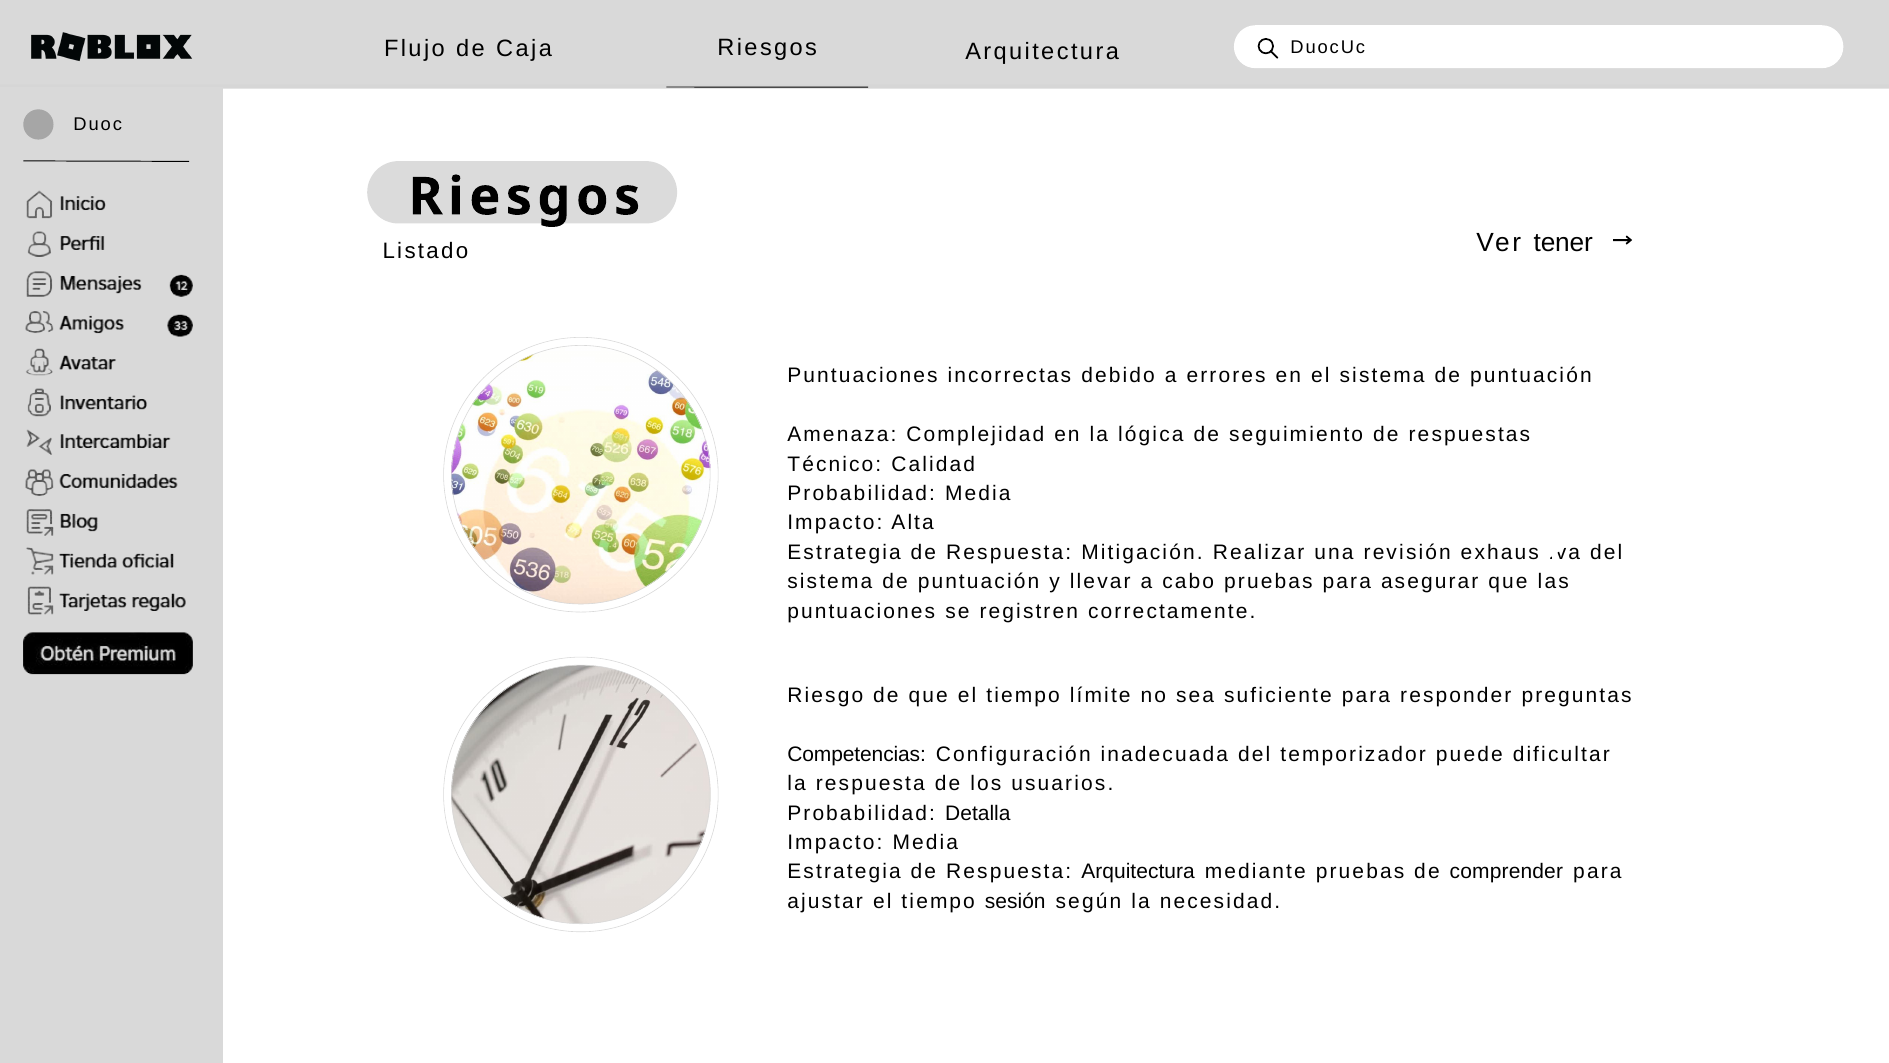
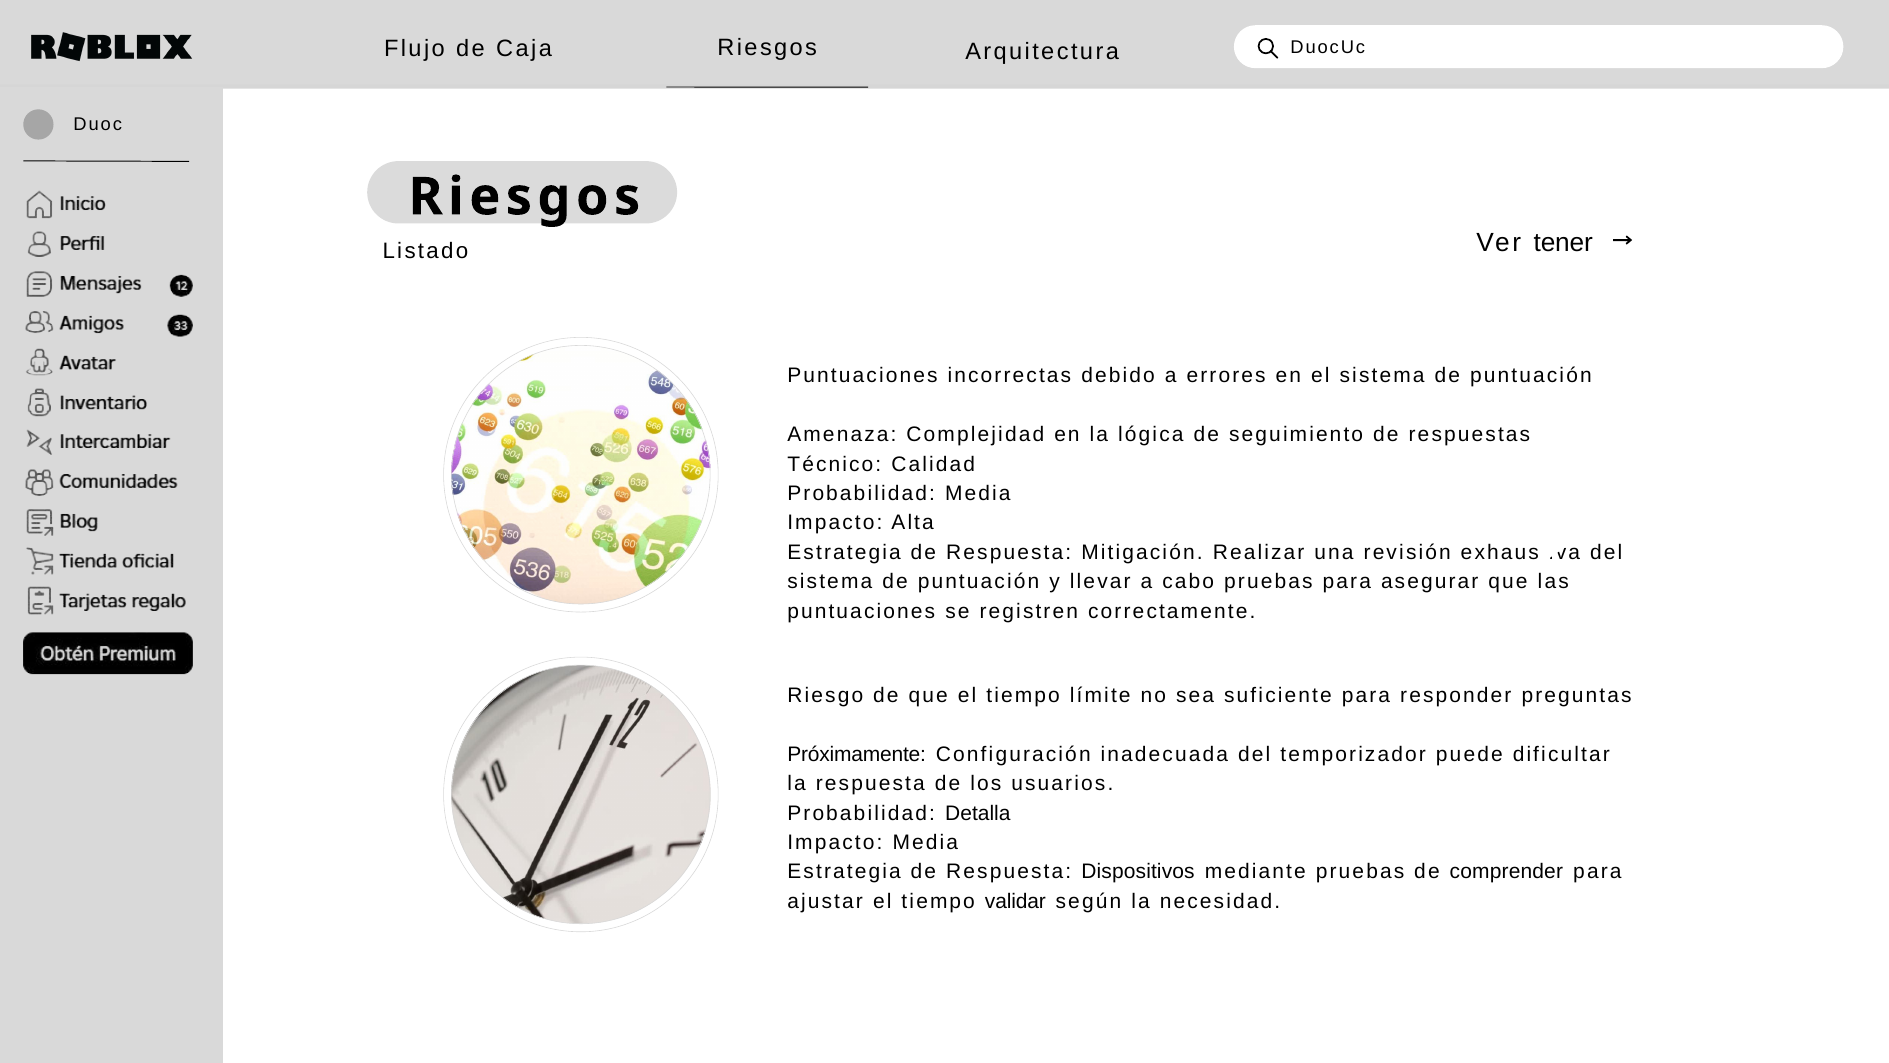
Competencias: Competencias -> Próximamente
Respuesta Arquitectura: Arquitectura -> Dispositivos
sesión: sesión -> validar
